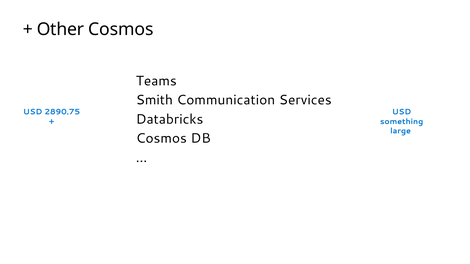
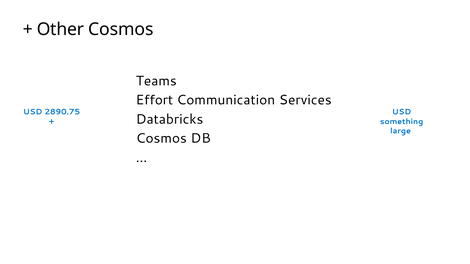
Smith: Smith -> Effort
